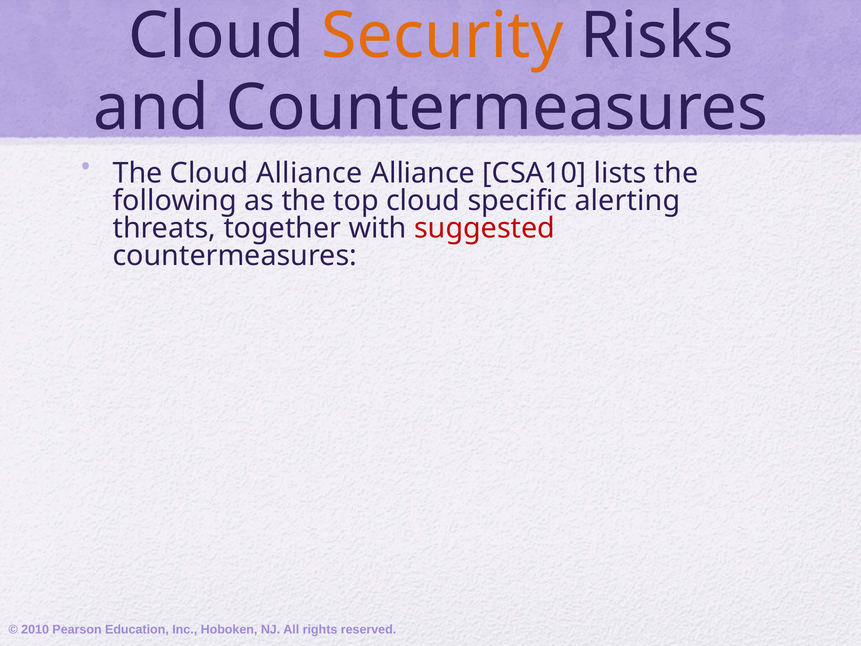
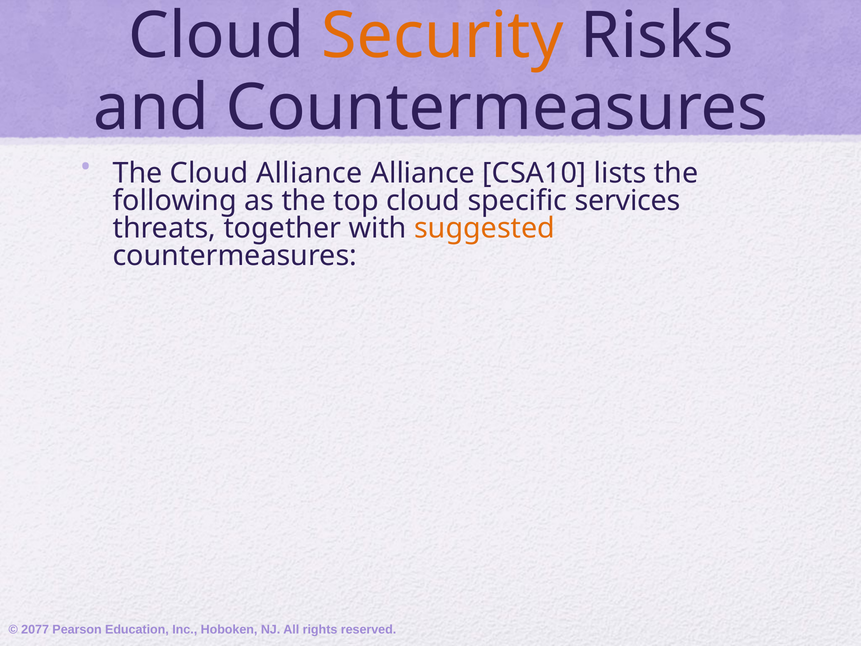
alerting: alerting -> services
suggested colour: red -> orange
2010: 2010 -> 2077
